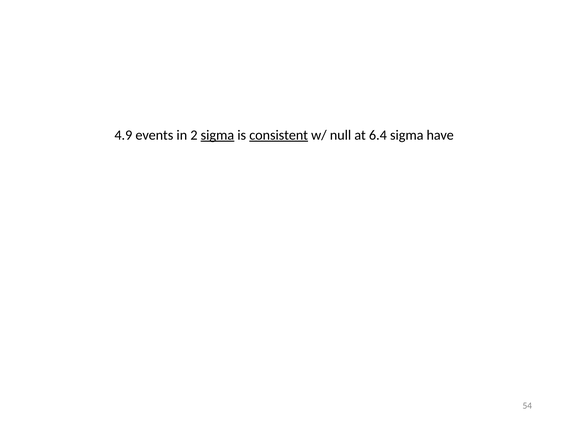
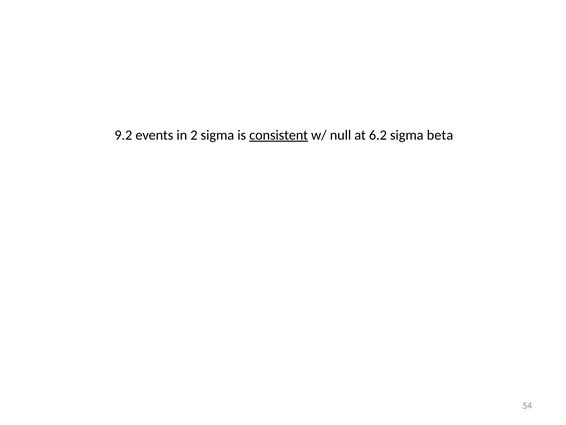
4.9: 4.9 -> 9.2
sigma at (217, 135) underline: present -> none
6.4: 6.4 -> 6.2
have: have -> beta
